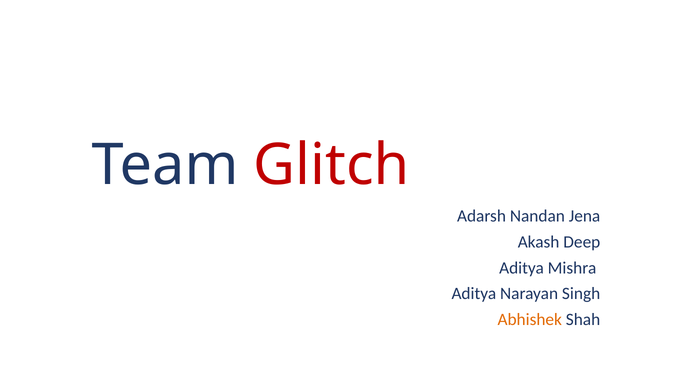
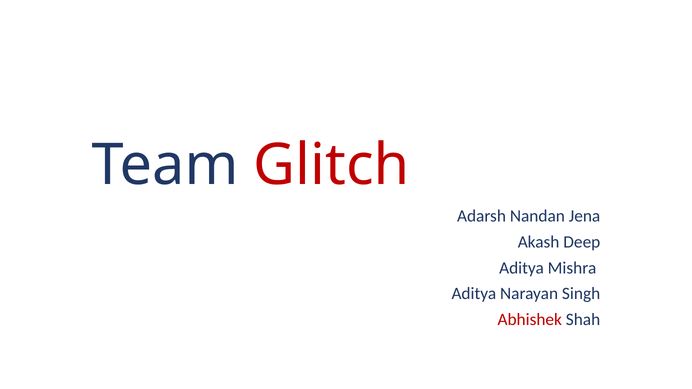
Abhishek colour: orange -> red
